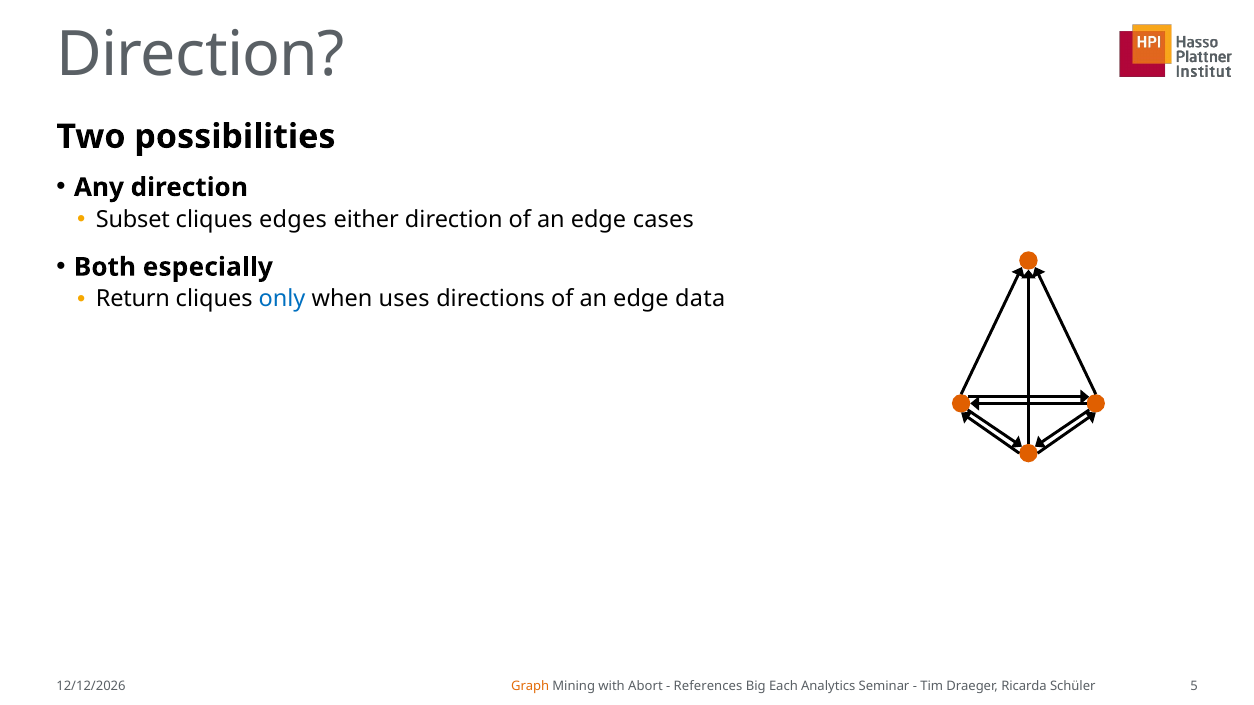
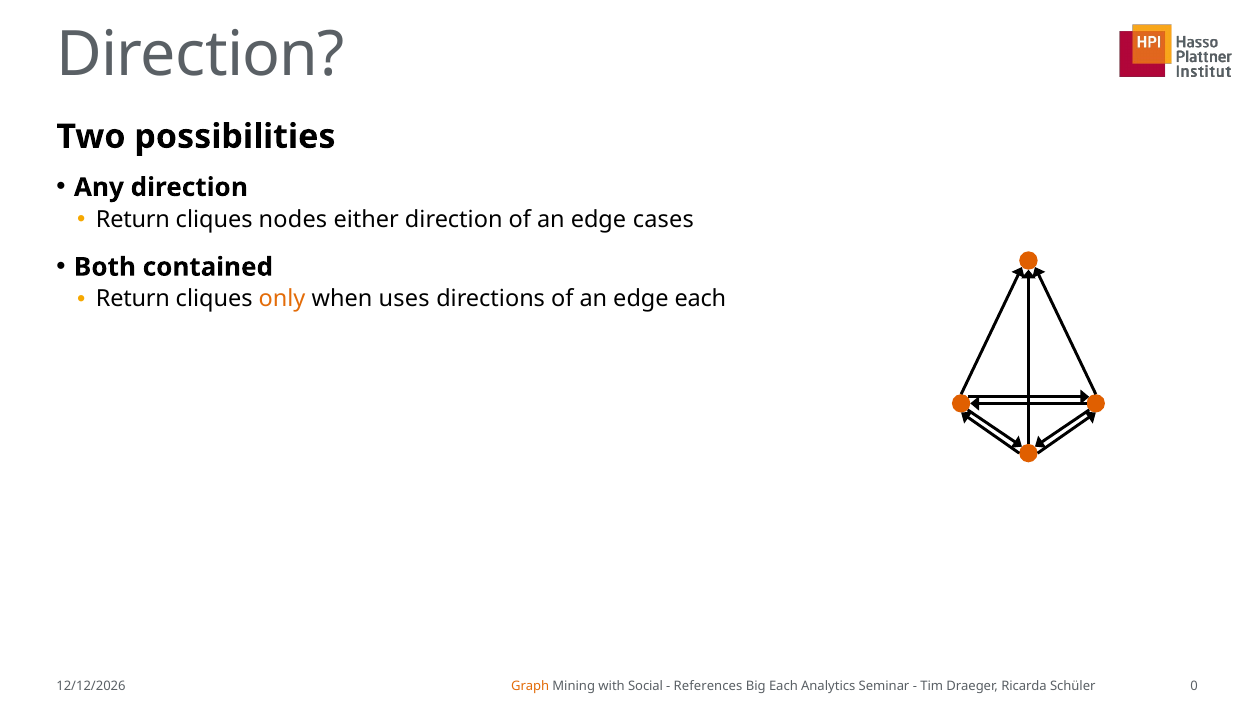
Subset at (133, 220): Subset -> Return
edges: edges -> nodes
especially: especially -> contained
only colour: blue -> orange
edge data: data -> each
Abort: Abort -> Social
5: 5 -> 0
